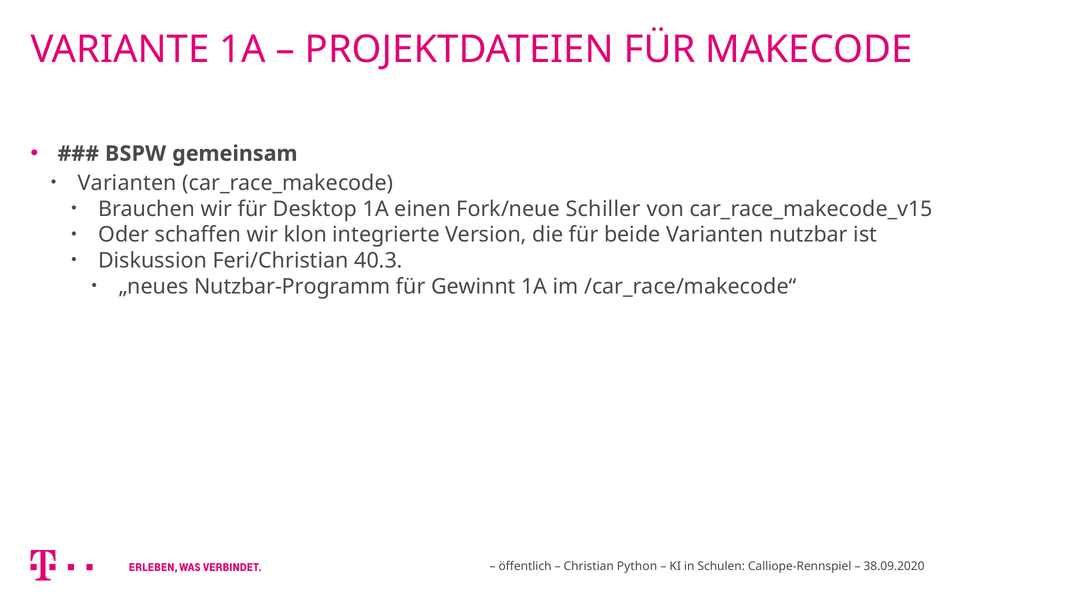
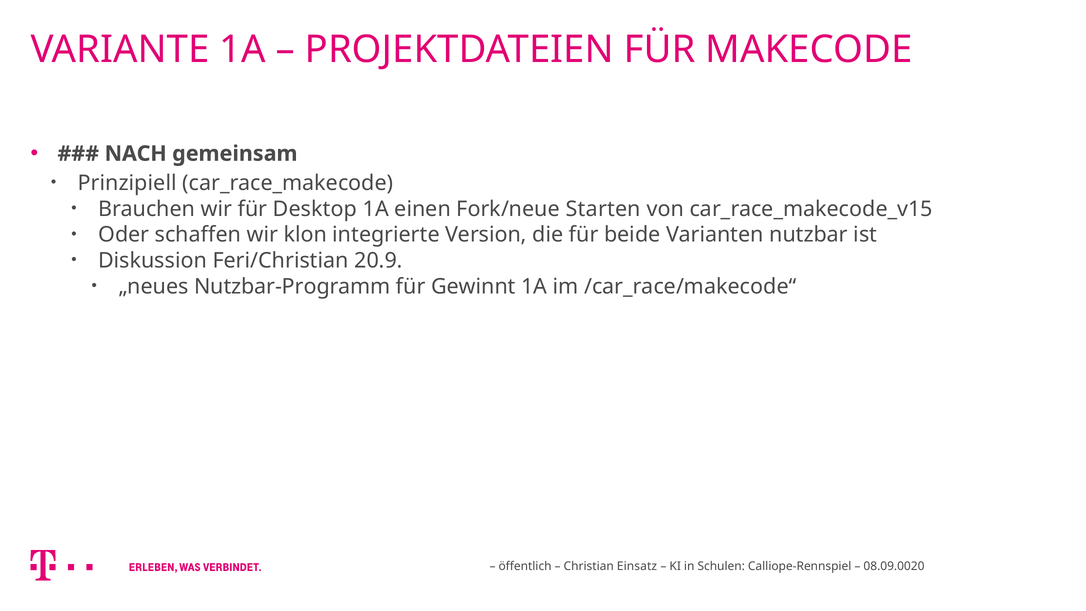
BSPW: BSPW -> NACH
Varianten at (127, 183): Varianten -> Prinzipiell
Schiller: Schiller -> Starten
40.3: 40.3 -> 20.9
Python: Python -> Einsatz
38.09.2020: 38.09.2020 -> 08.09.0020
